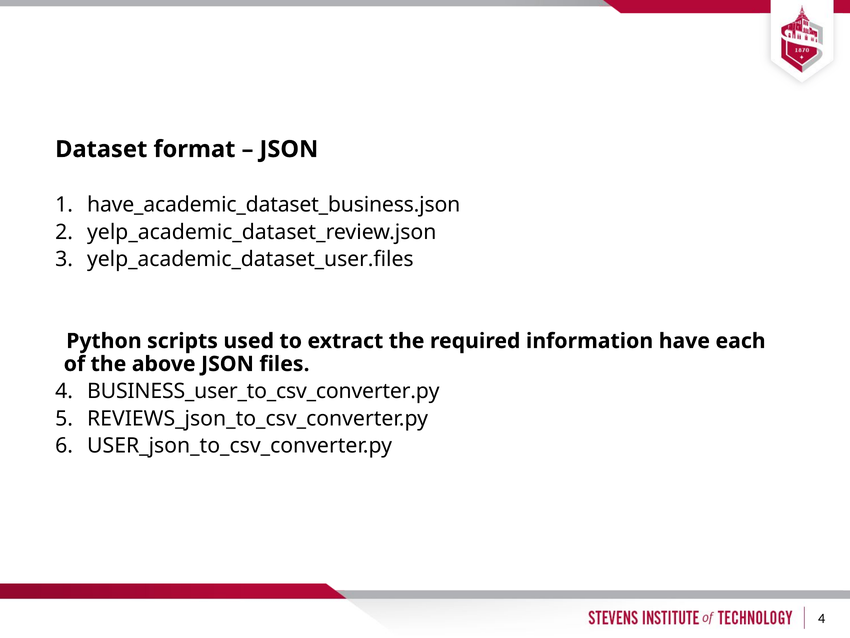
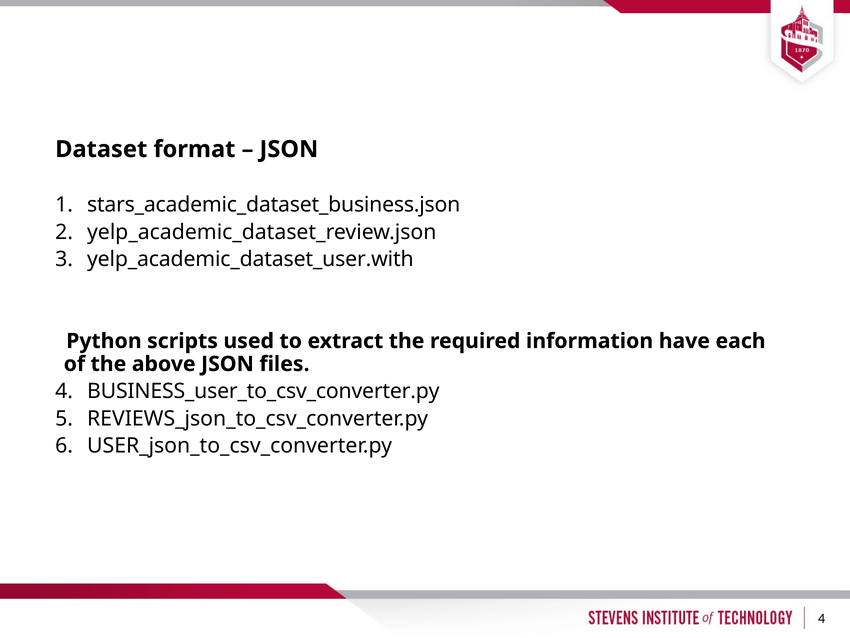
have_academic_dataset_business.json: have_academic_dataset_business.json -> stars_academic_dataset_business.json
yelp_academic_dataset_user.files: yelp_academic_dataset_user.files -> yelp_academic_dataset_user.with
